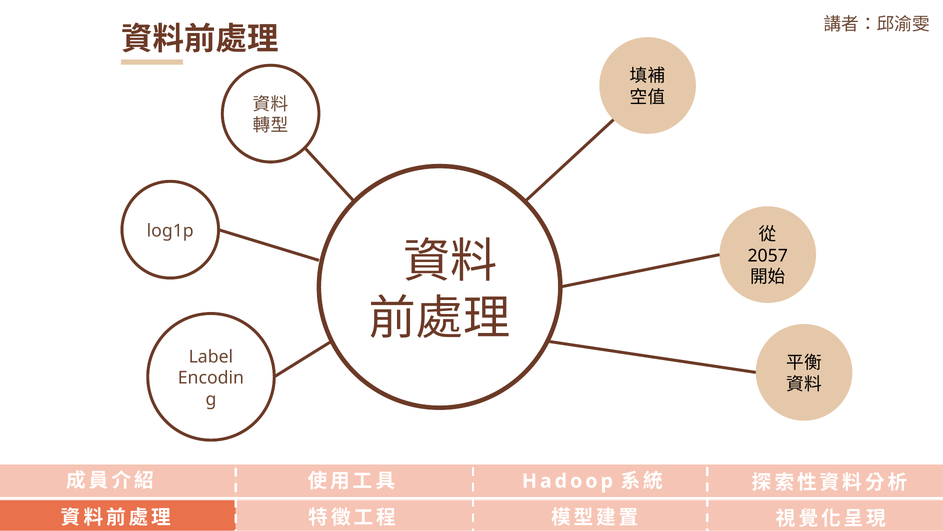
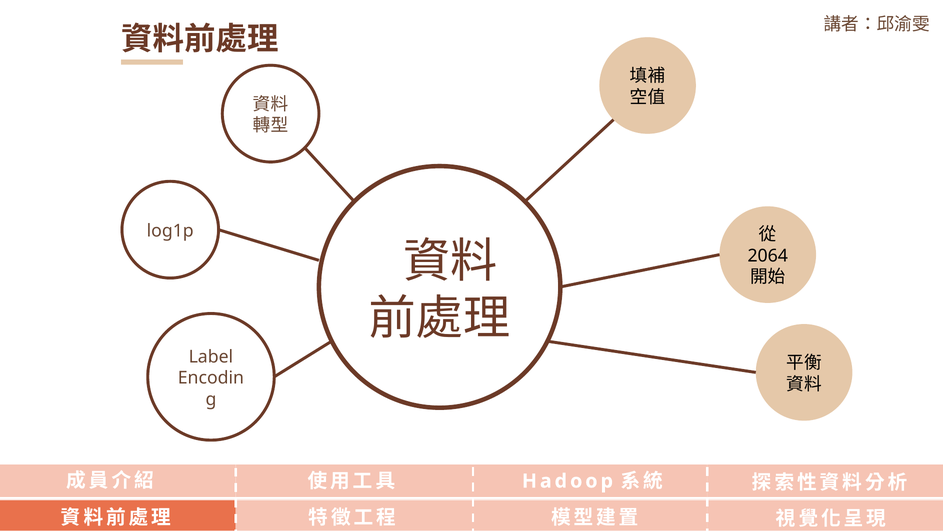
2057: 2057 -> 2064
